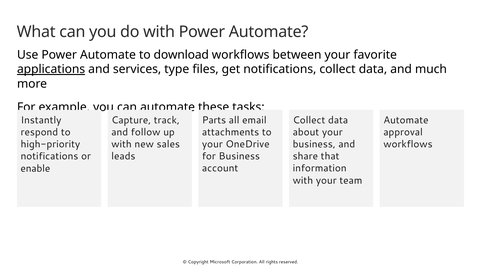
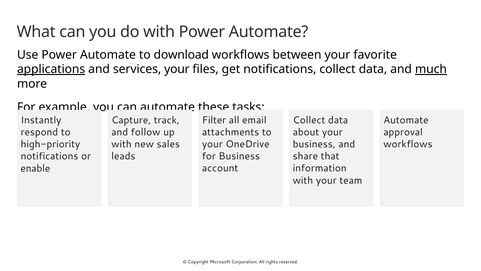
services type: type -> your
much underline: none -> present
Parts: Parts -> Filter
